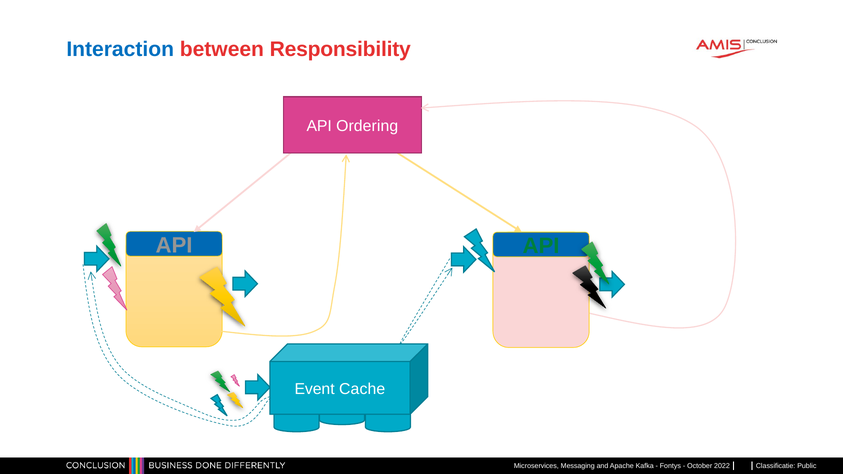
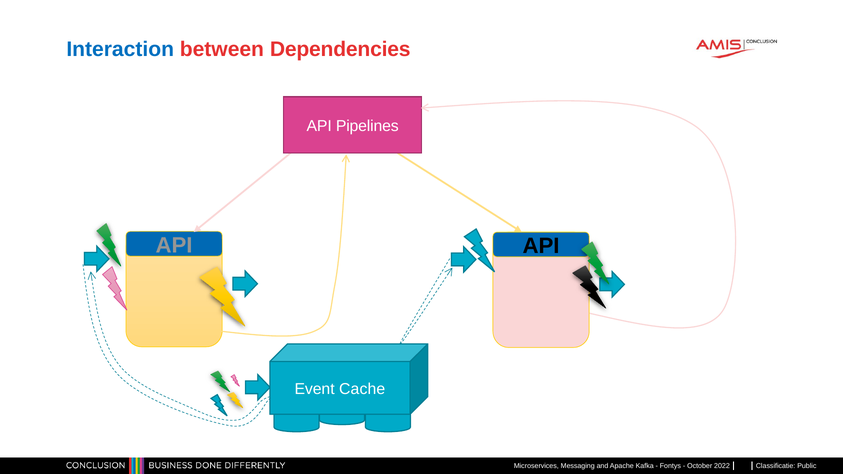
Responsibility: Responsibility -> Dependencies
Ordering: Ordering -> Pipelines
API at (541, 246) colour: green -> black
